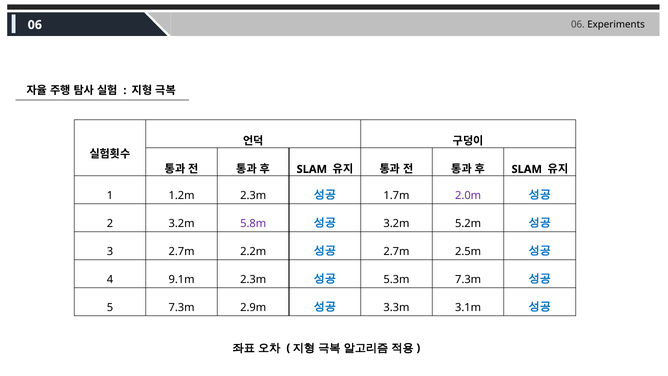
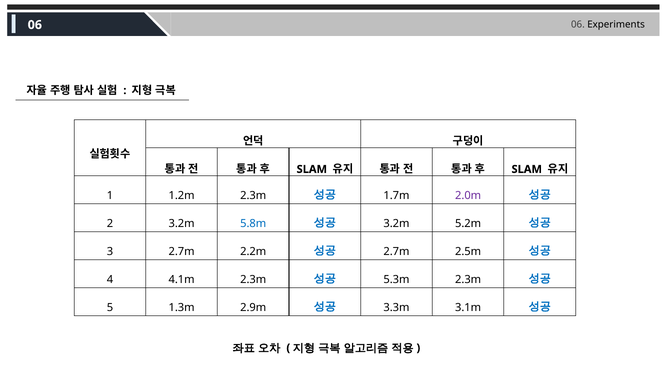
5.8m colour: purple -> blue
9.1m: 9.1m -> 4.1m
5.3m 7.3m: 7.3m -> 2.3m
5 7.3m: 7.3m -> 1.3m
